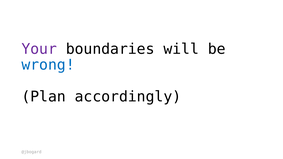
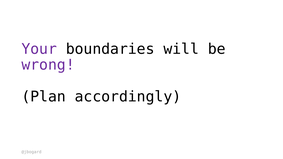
wrong colour: blue -> purple
